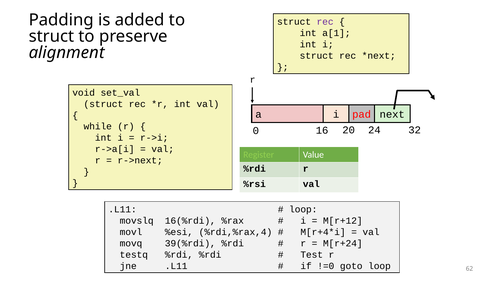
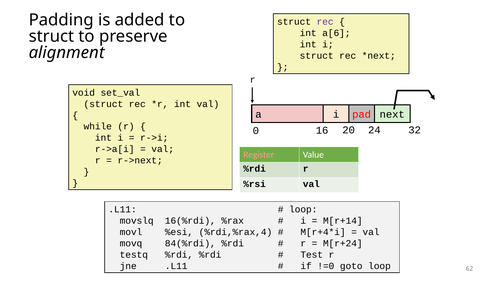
a[1: a[1 -> a[6
Register colour: light green -> pink
M[r+12: M[r+12 -> M[r+14
39(%rdi: 39(%rdi -> 84(%rdi
